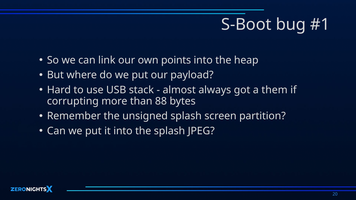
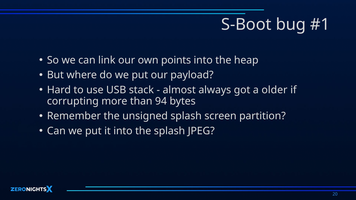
them: them -> older
88: 88 -> 94
